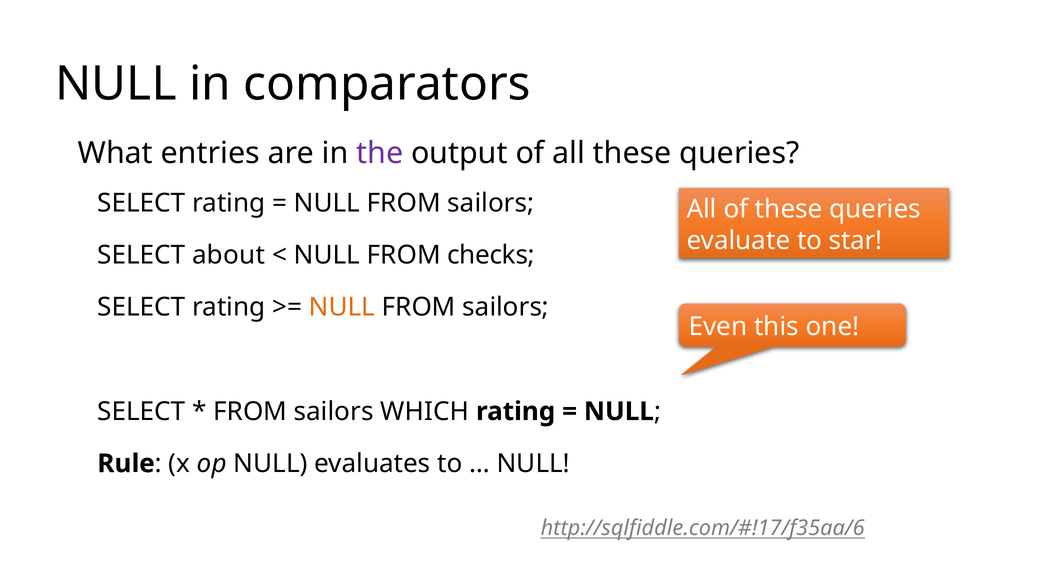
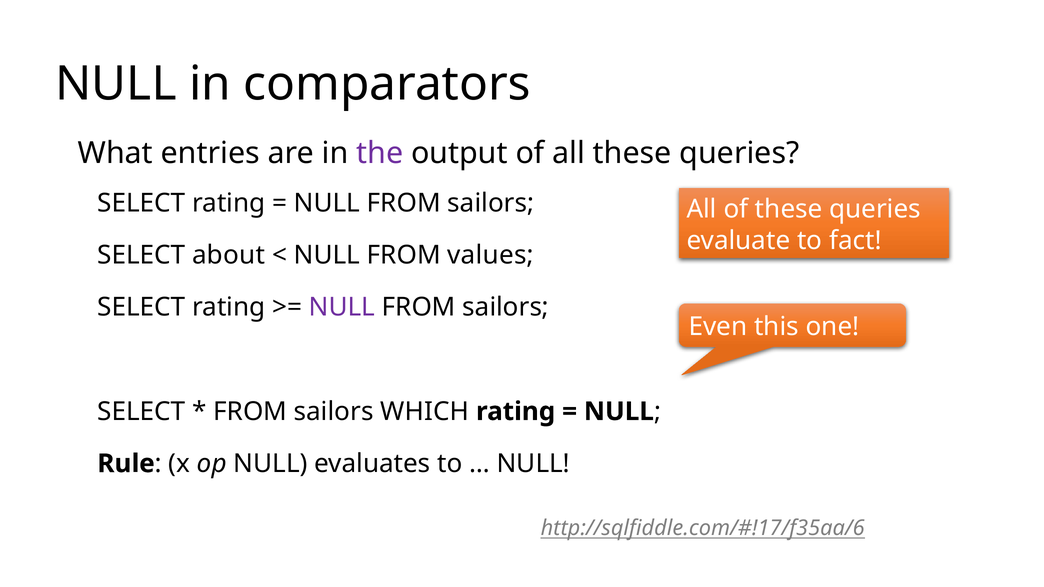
star: star -> fact
checks: checks -> values
NULL at (342, 307) colour: orange -> purple
